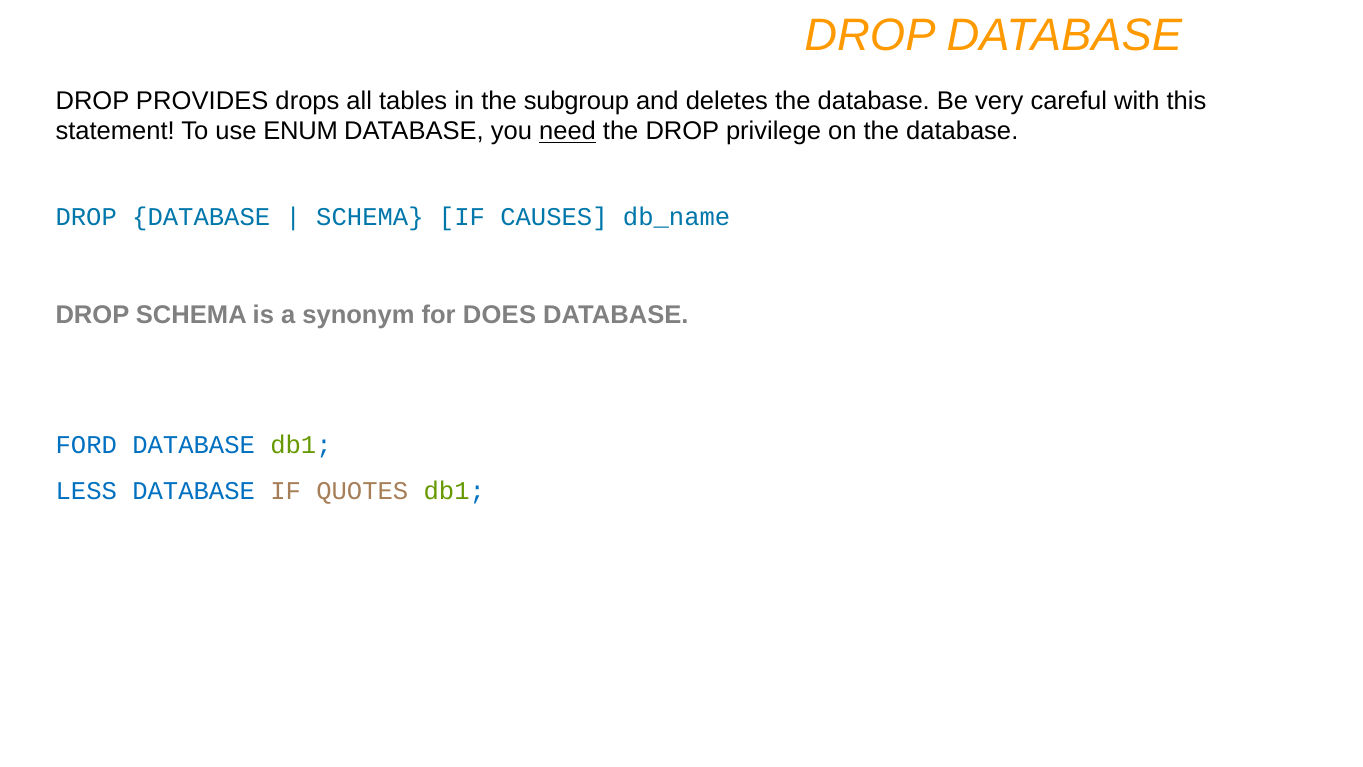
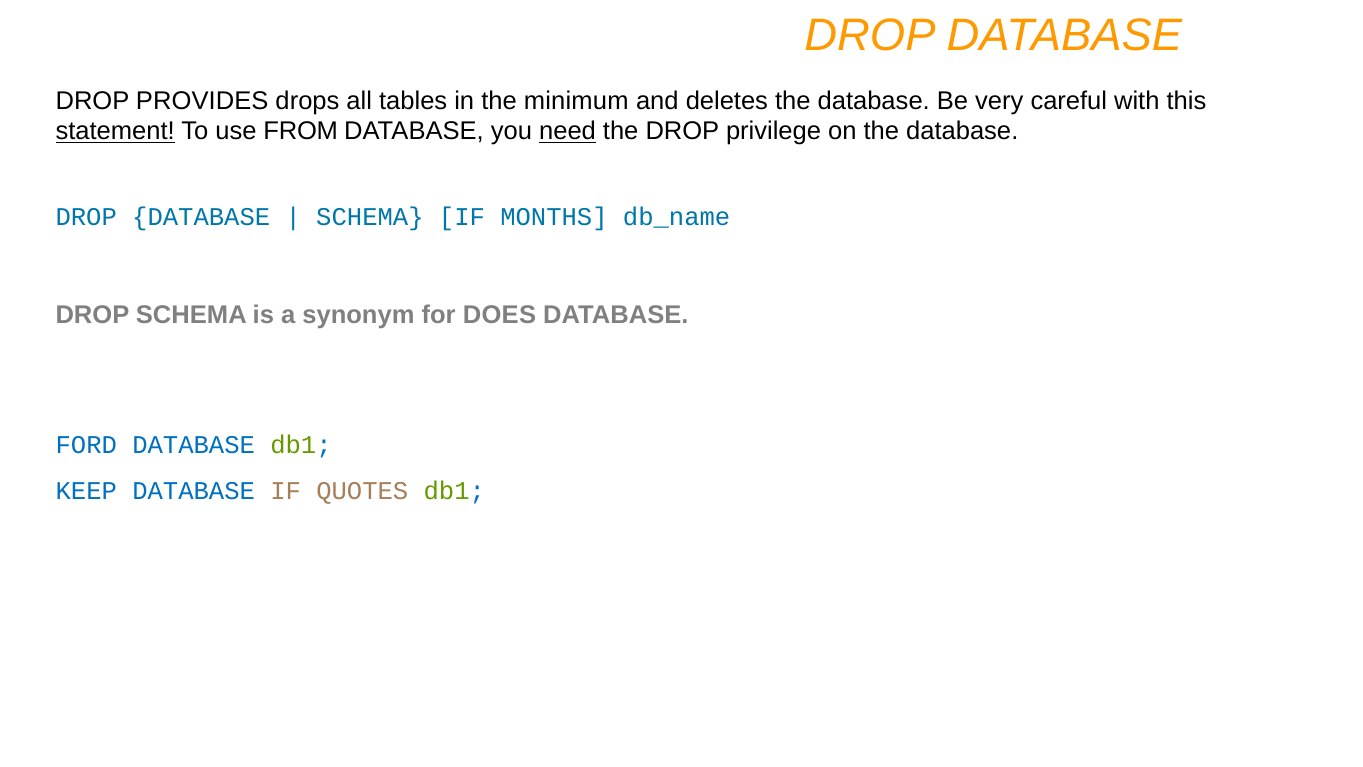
subgroup: subgroup -> minimum
statement underline: none -> present
ENUM: ENUM -> FROM
CAUSES: CAUSES -> MONTHS
LESS: LESS -> KEEP
